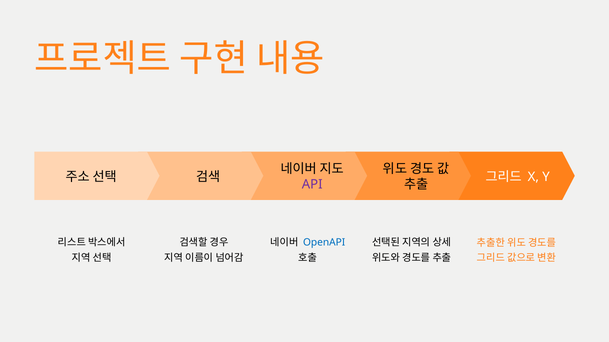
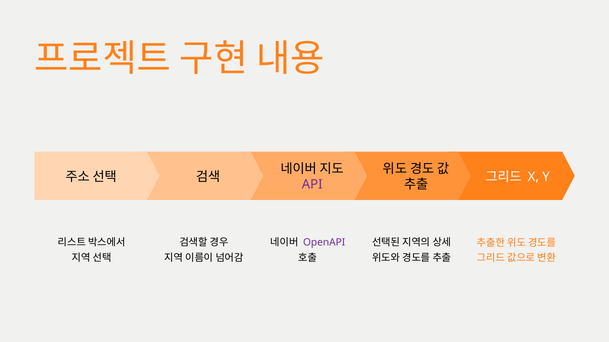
OpenAPI colour: blue -> purple
